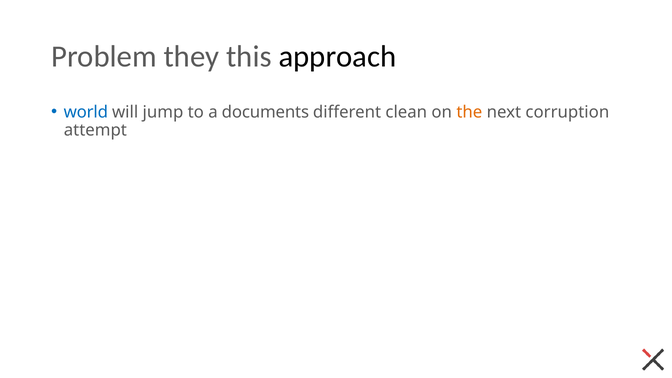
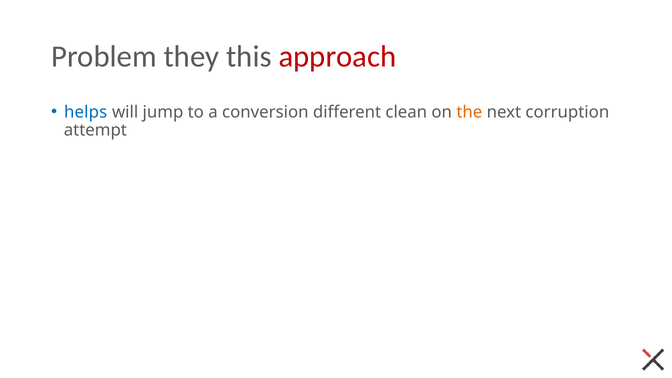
approach colour: black -> red
world: world -> helps
documents: documents -> conversion
